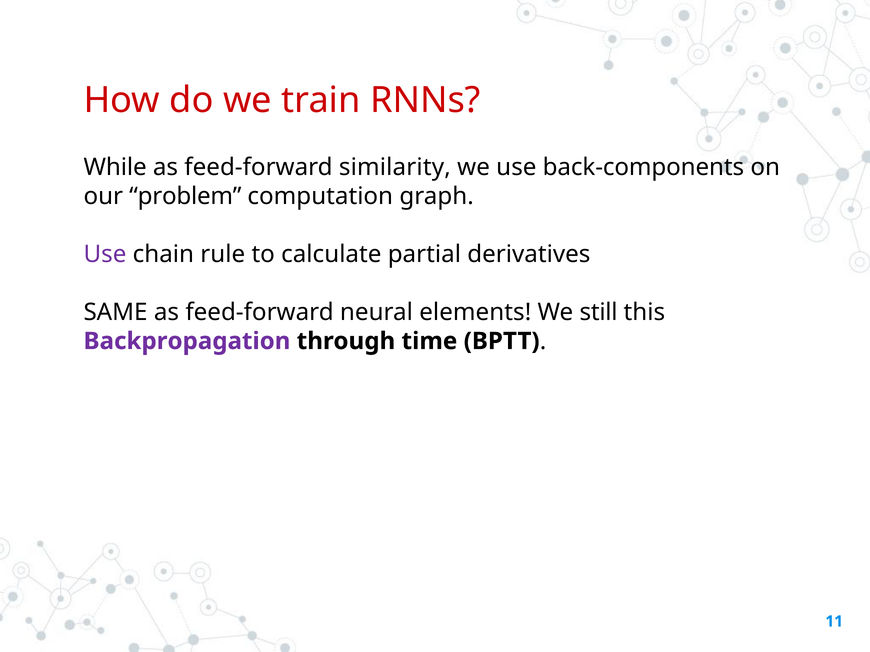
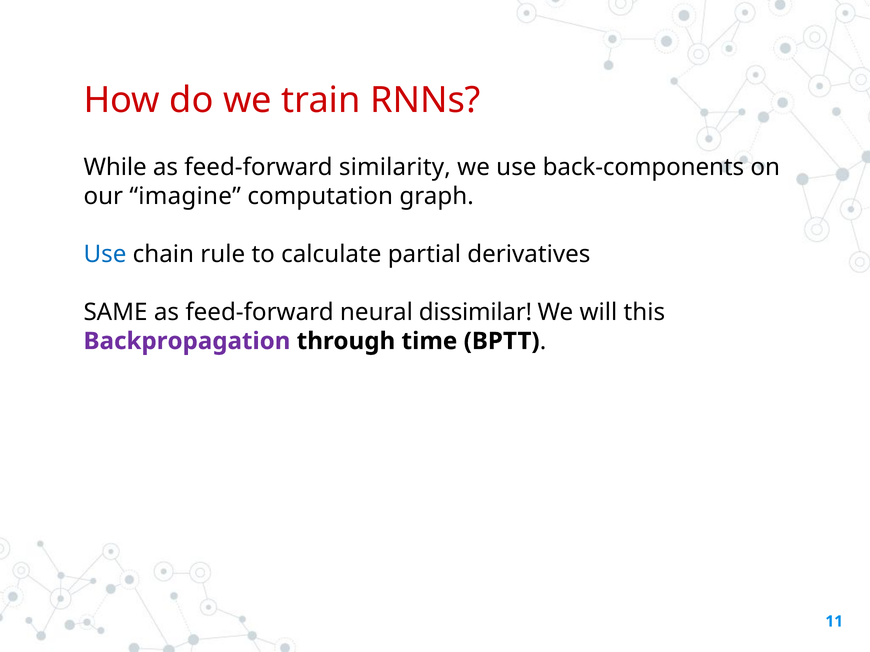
problem: problem -> imagine
Use at (105, 254) colour: purple -> blue
elements: elements -> dissimilar
still: still -> will
